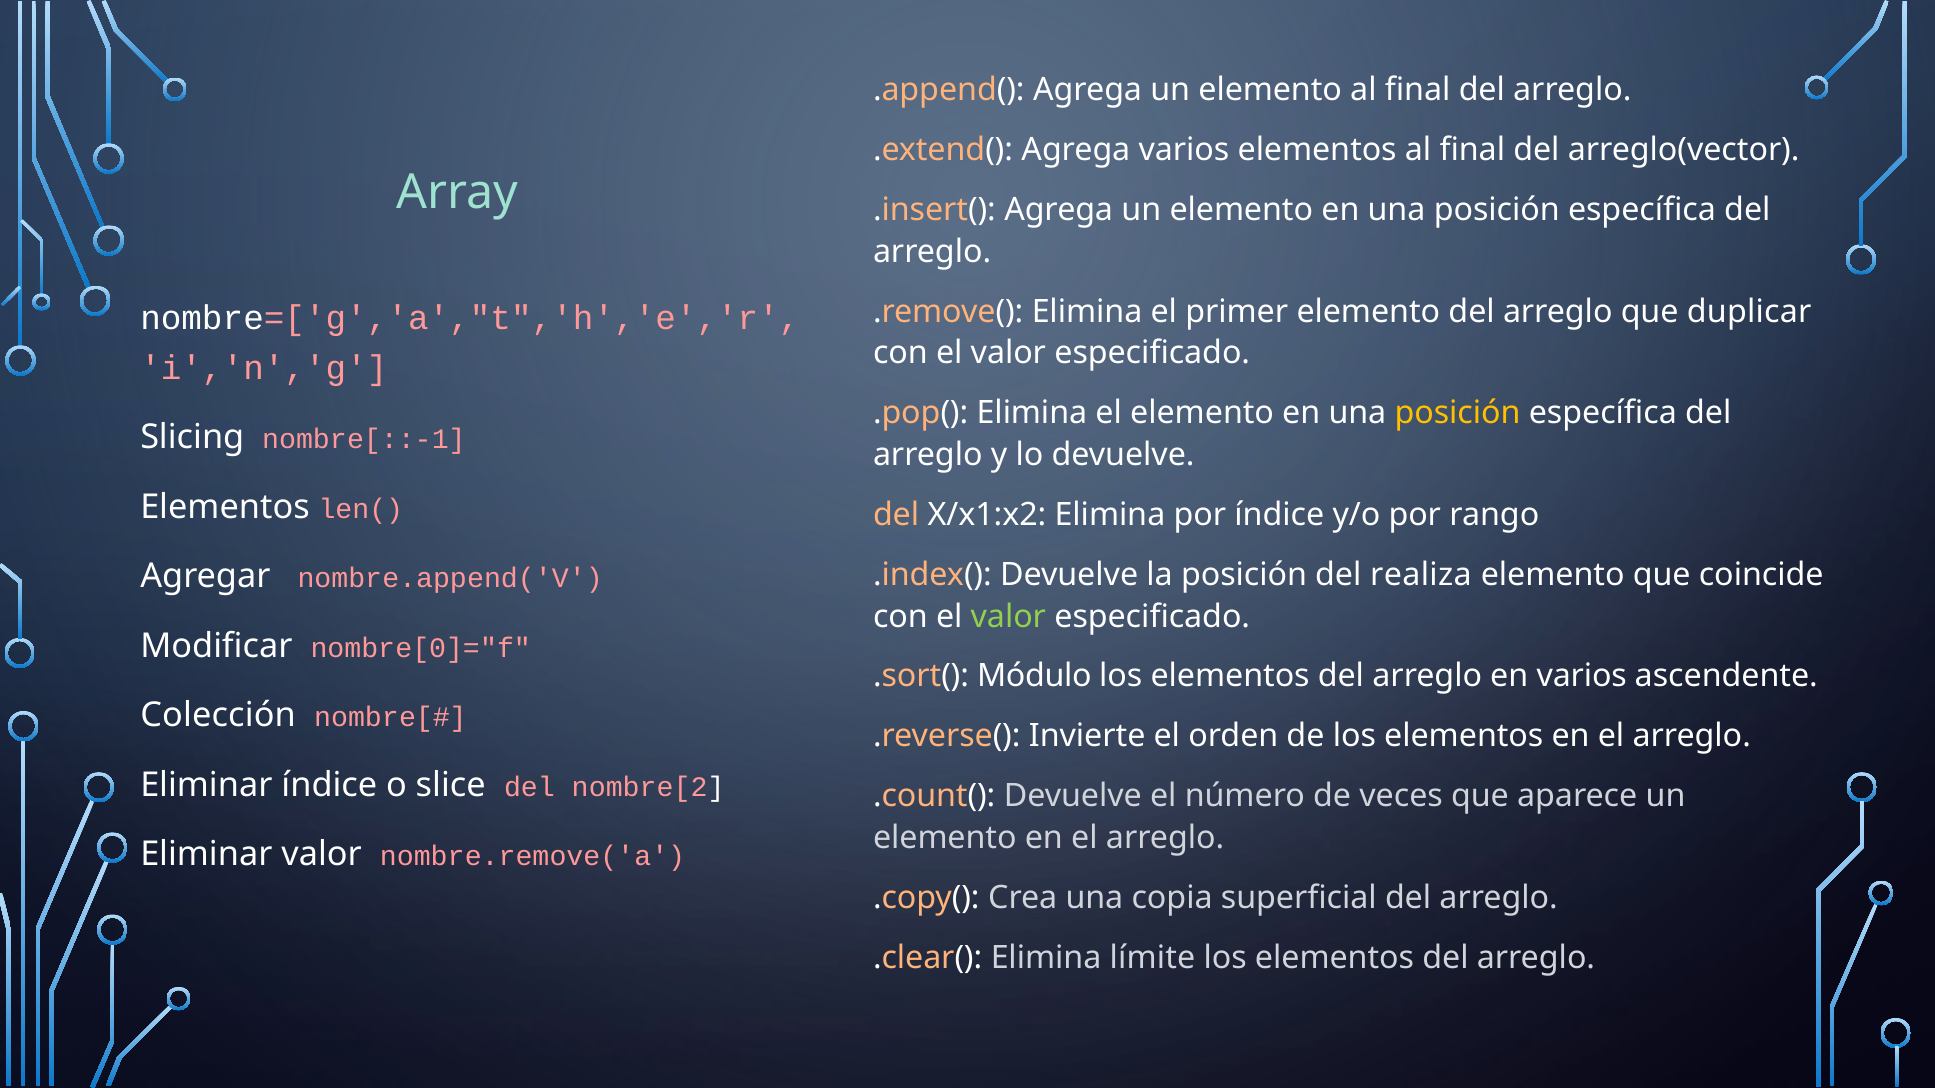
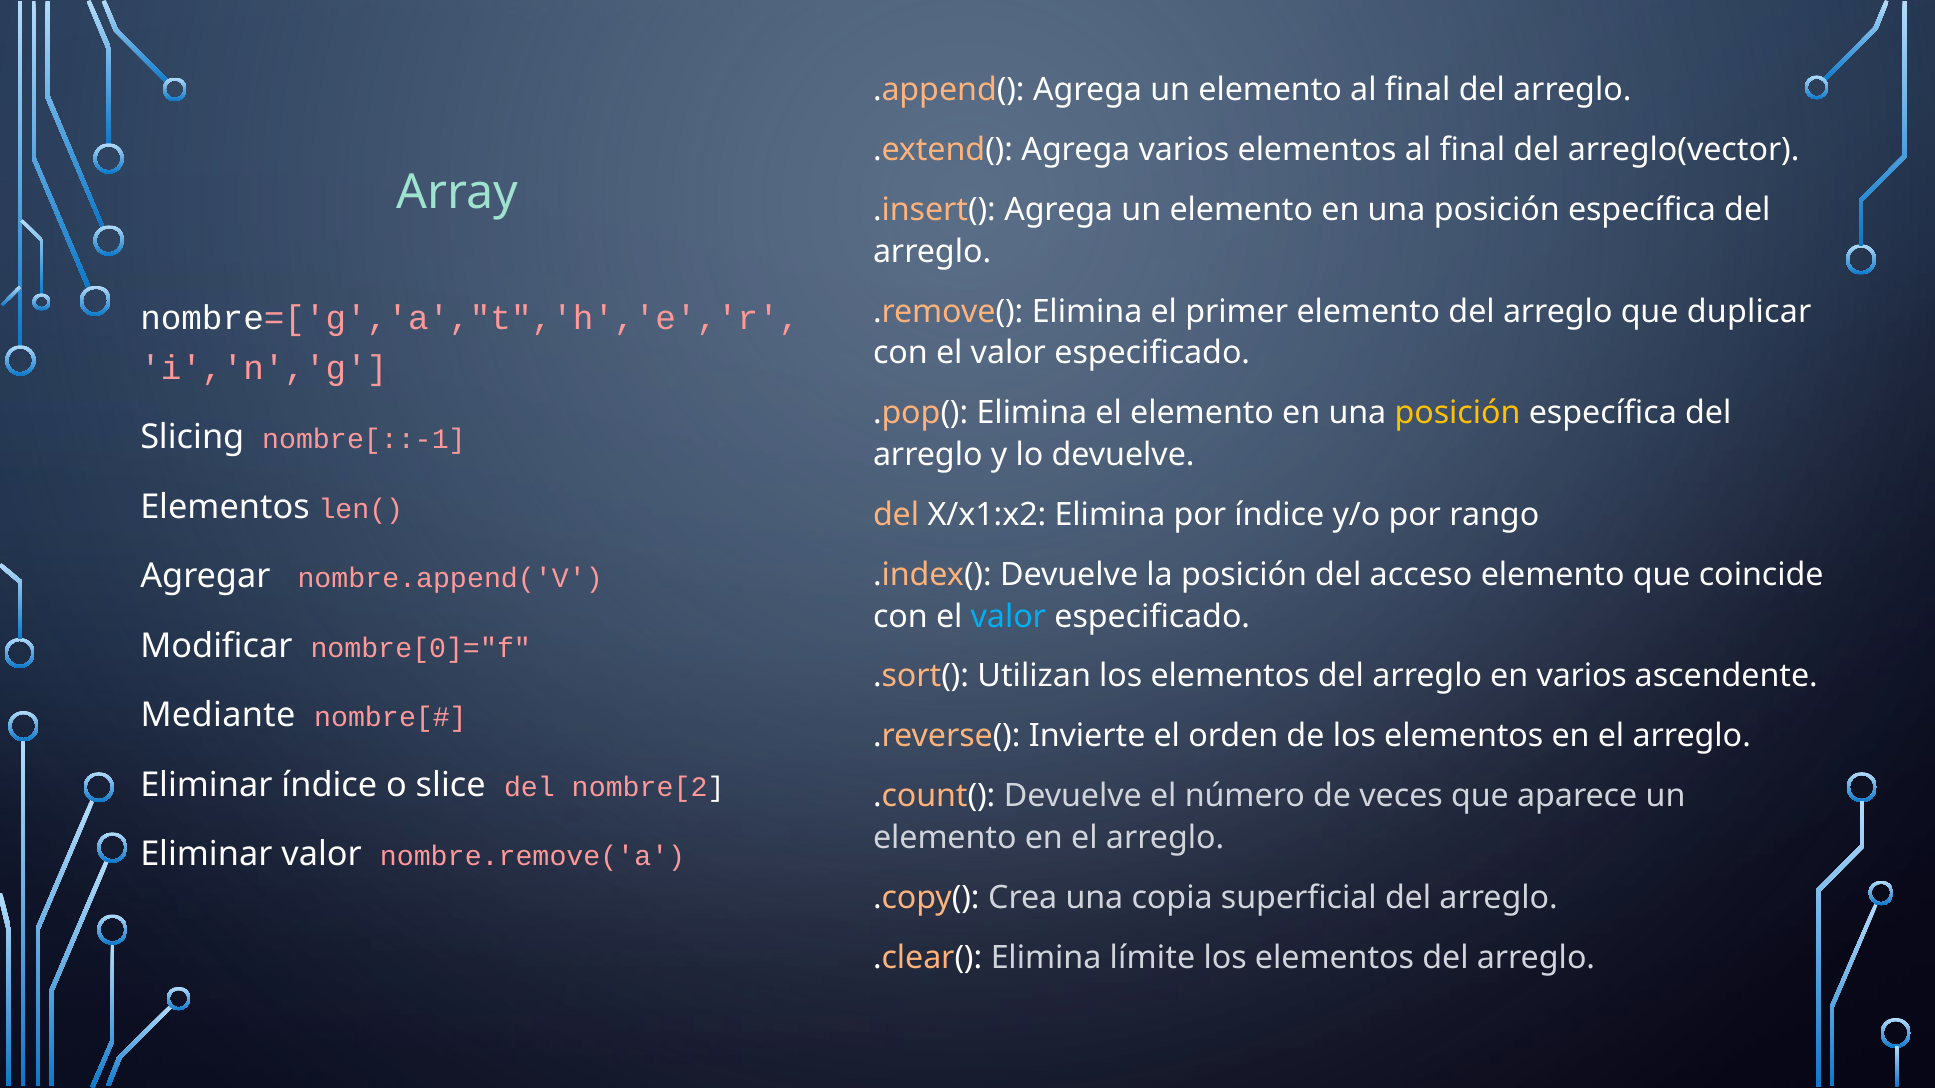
realiza: realiza -> acceso
valor at (1008, 617) colour: light green -> light blue
Módulo: Módulo -> Utilizan
Colección: Colección -> Mediante
